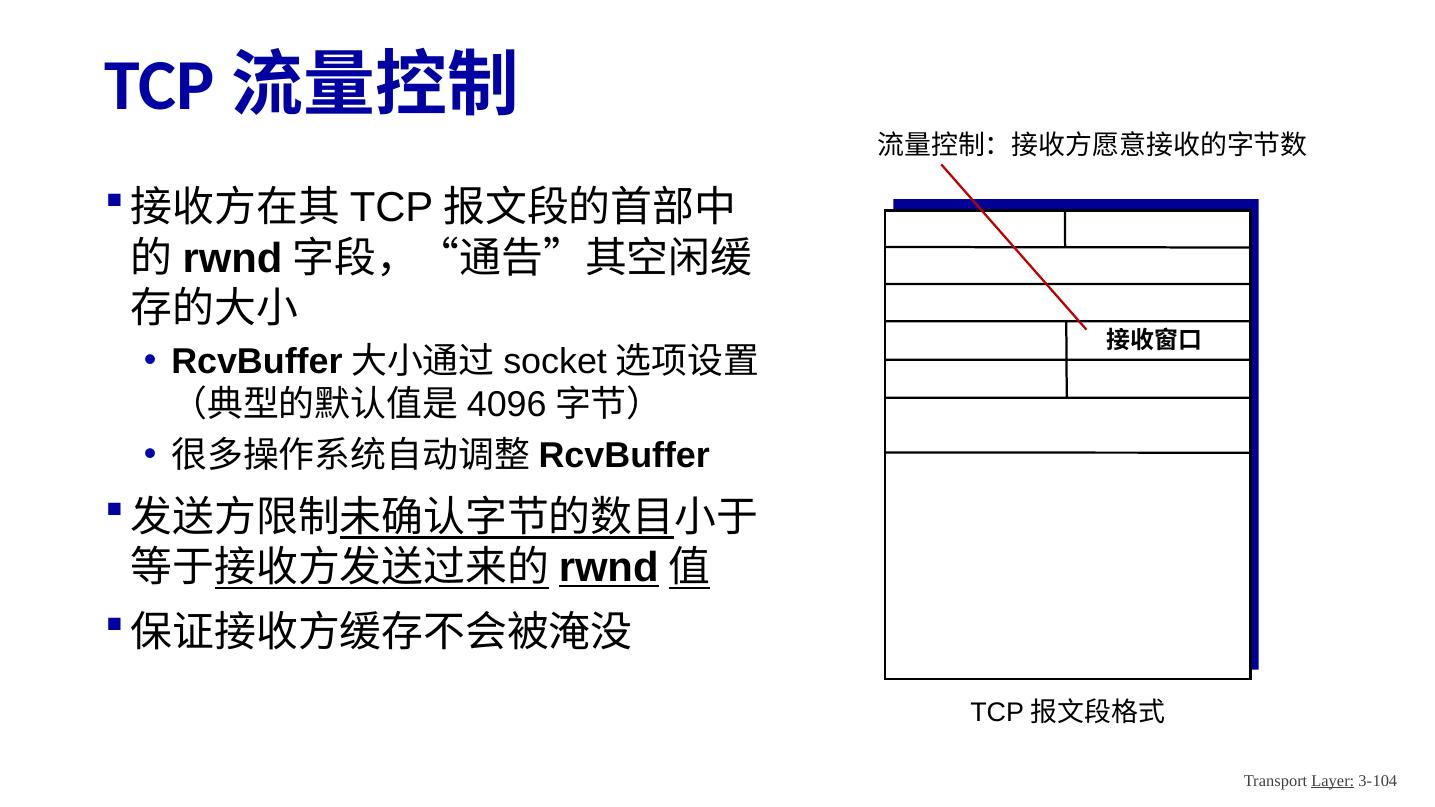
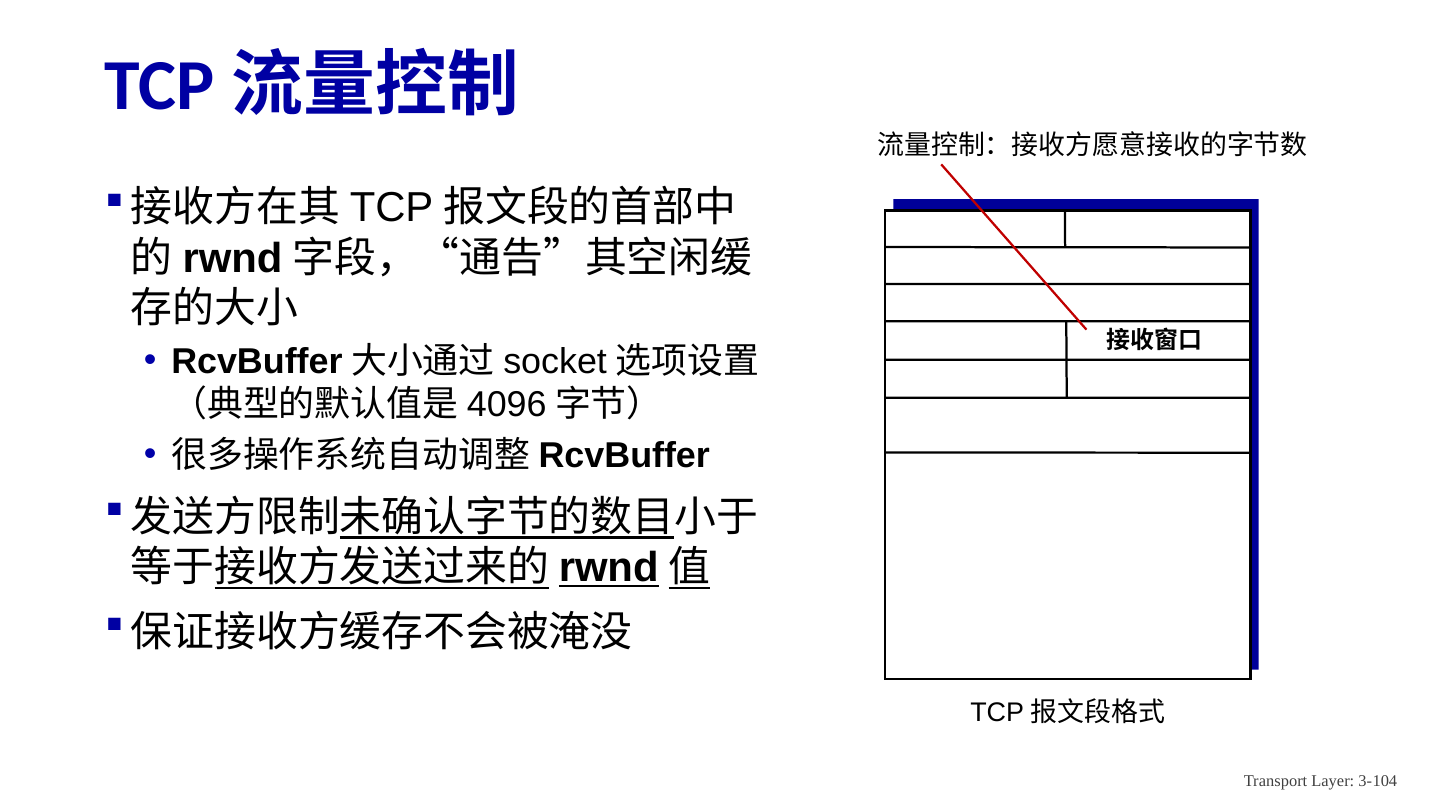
Layer underline: present -> none
